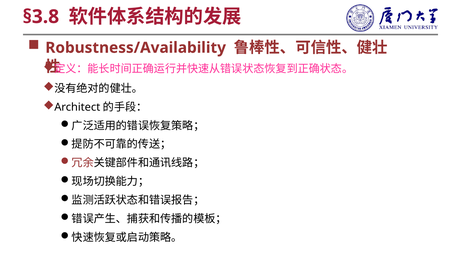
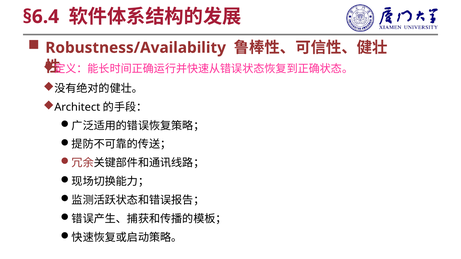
§3.8: §3.8 -> §6.4
